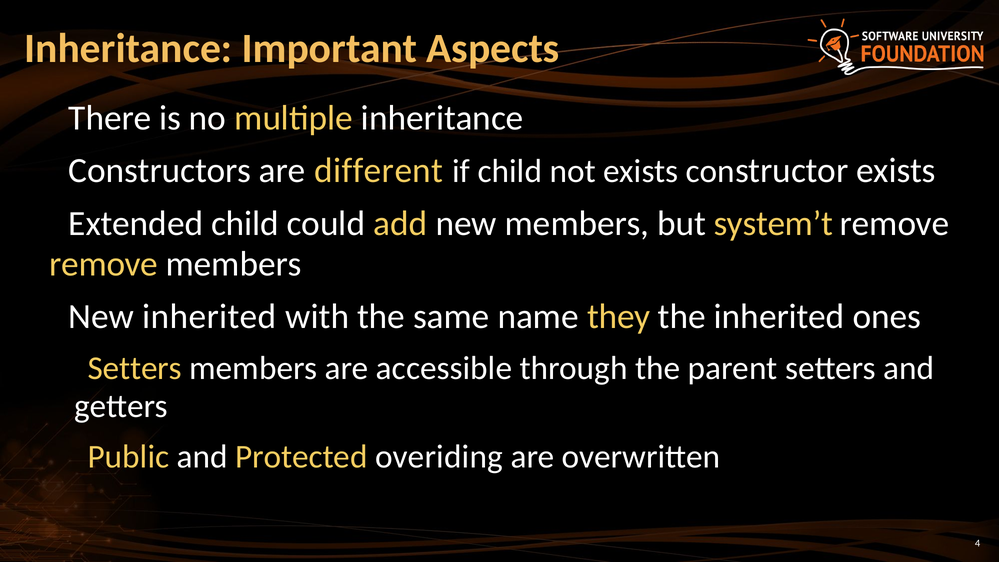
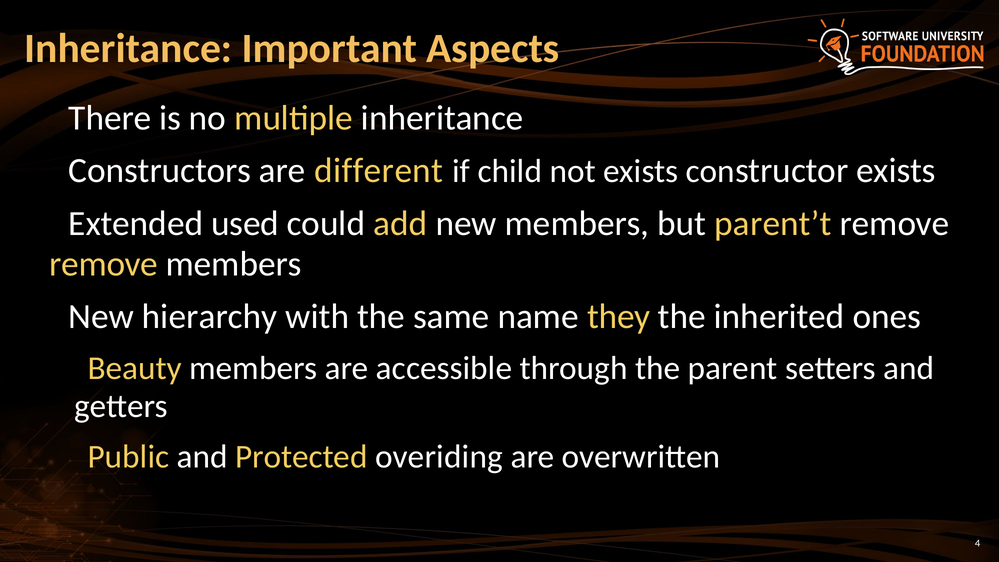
child at (245, 224): child -> used
system’t: system’t -> parent’t
inherited at (209, 317): inherited -> hierarchy
Setters at (135, 368): Setters -> Beauty
